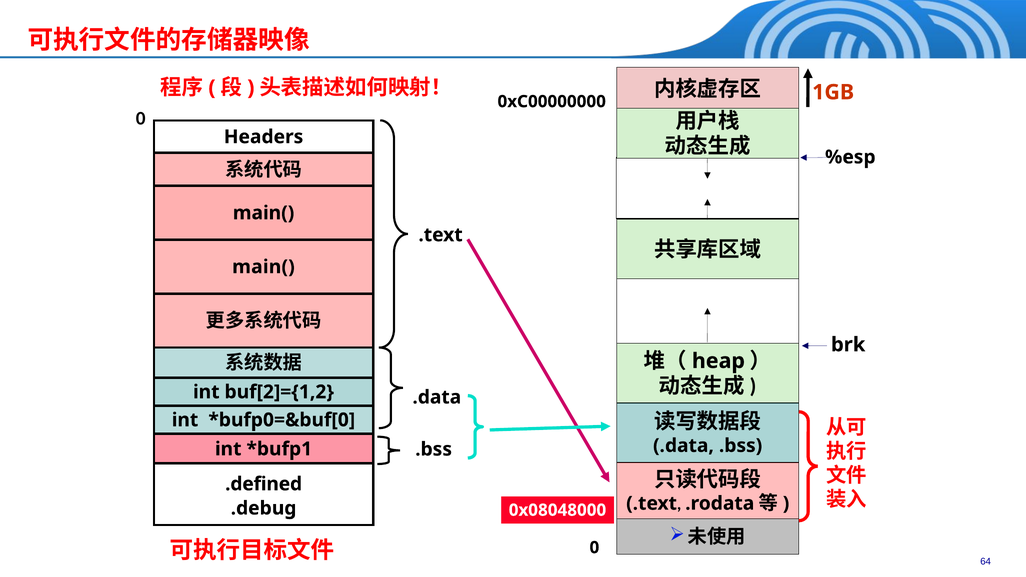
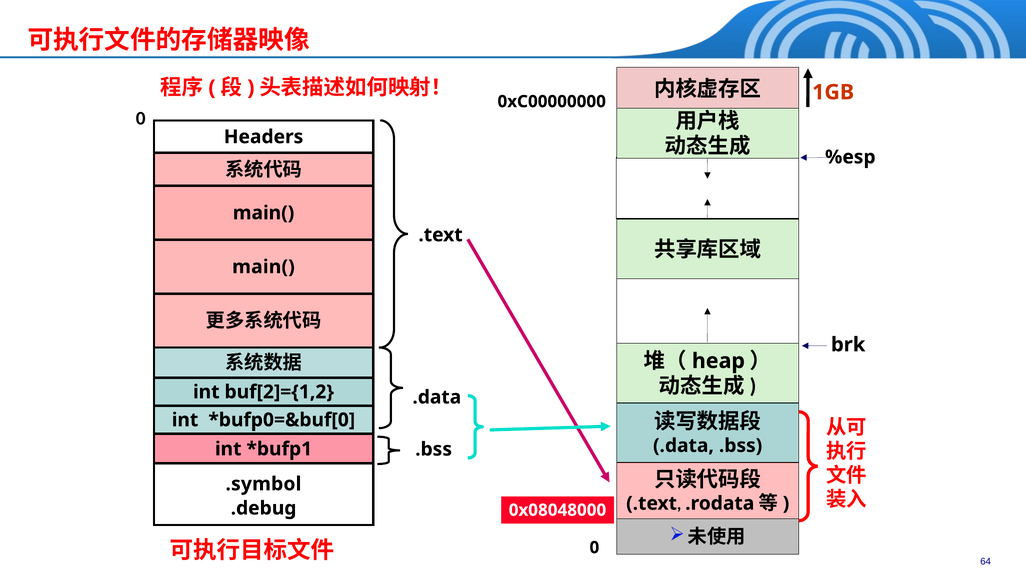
.defined: .defined -> .symbol
